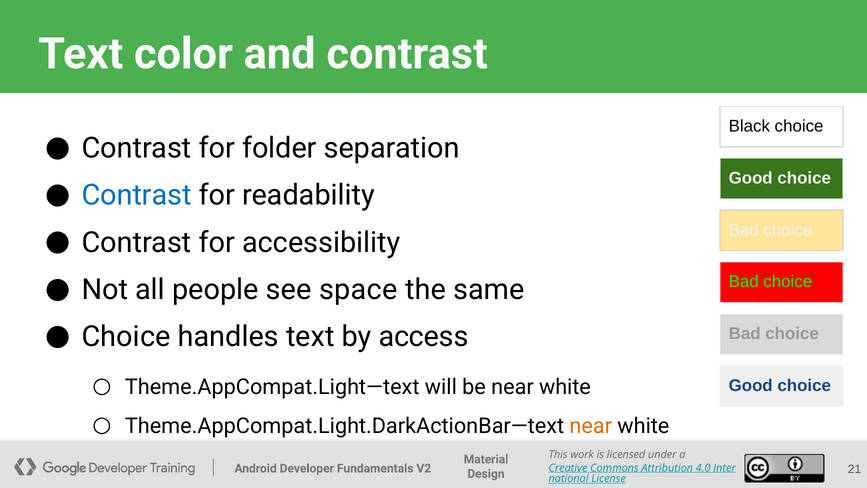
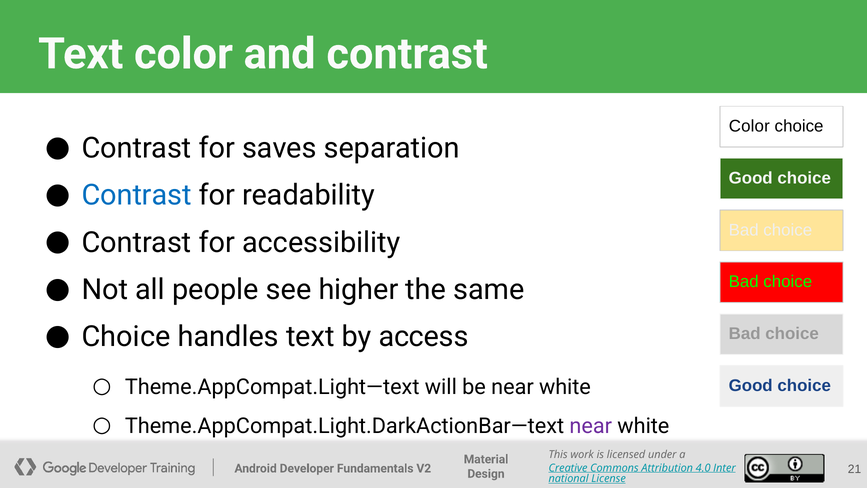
Black at (749, 126): Black -> Color
folder: folder -> saves
space: space -> higher
near at (591, 426) colour: orange -> purple
